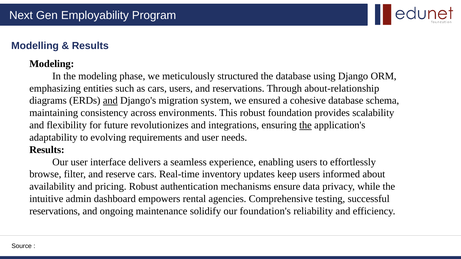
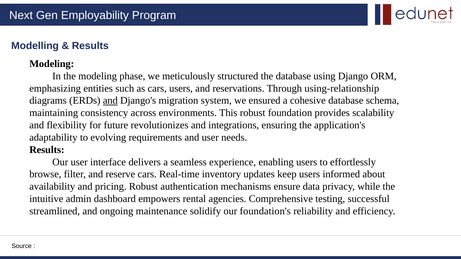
about-relationship: about-relationship -> using-relationship
the at (305, 125) underline: present -> none
reservations at (55, 211): reservations -> streamlined
